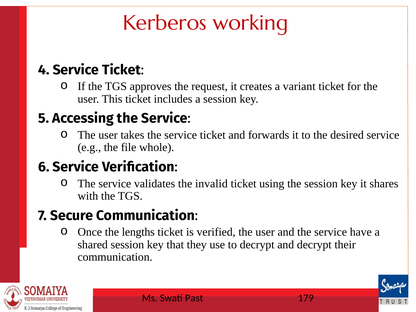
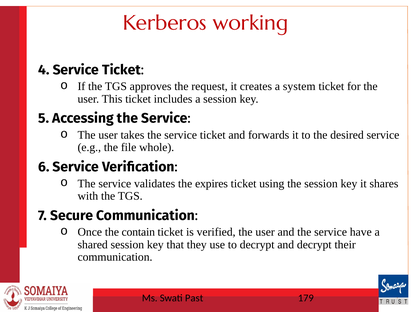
variant: variant -> system
invalid: invalid -> expires
lengths: lengths -> contain
